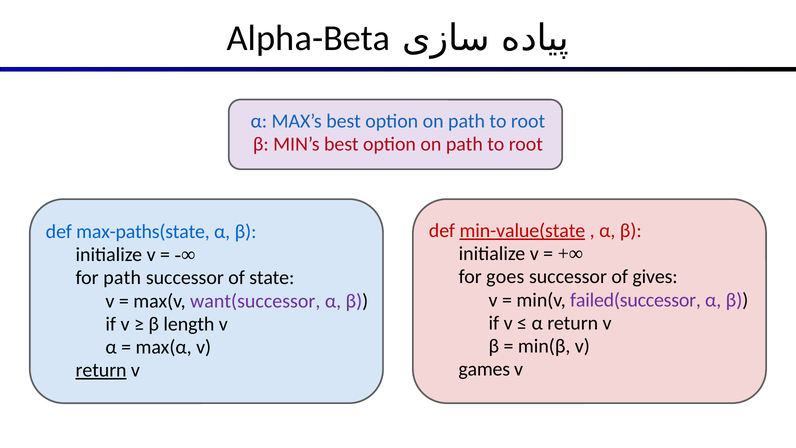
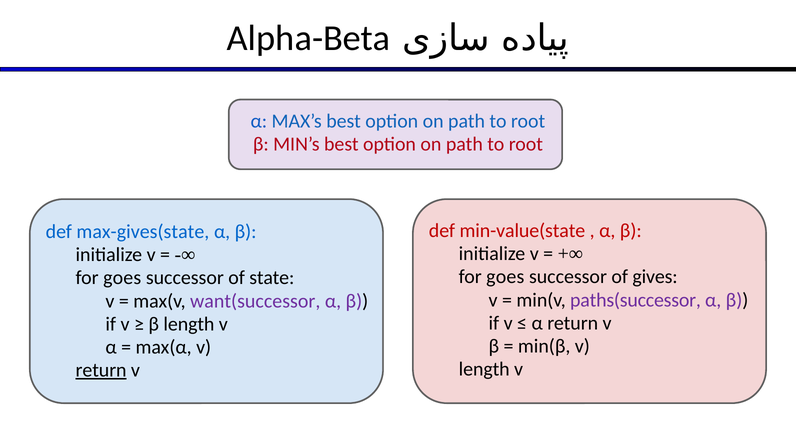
min-value(state underline: present -> none
max-paths(state: max-paths(state -> max-gives(state
path at (122, 278): path -> goes
failed(successor: failed(successor -> paths(successor
games at (484, 369): games -> length
